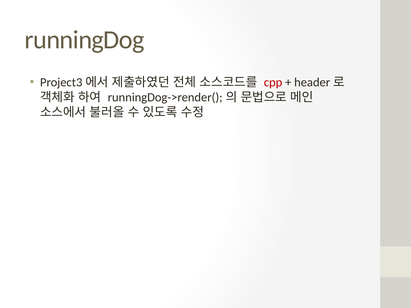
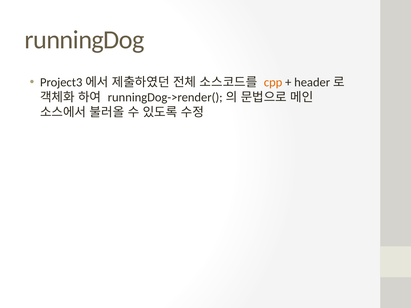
cpp colour: red -> orange
